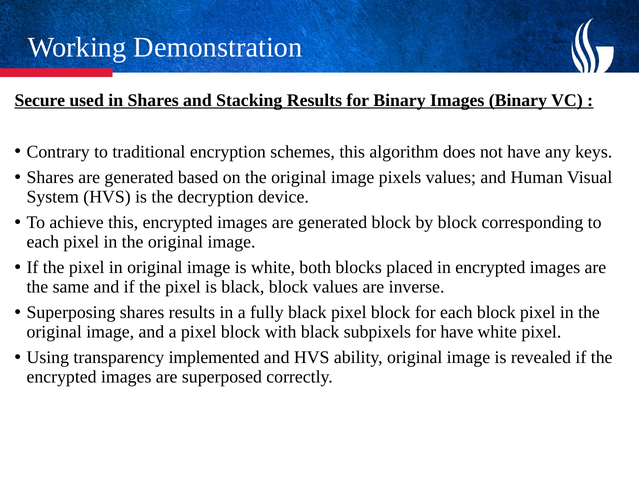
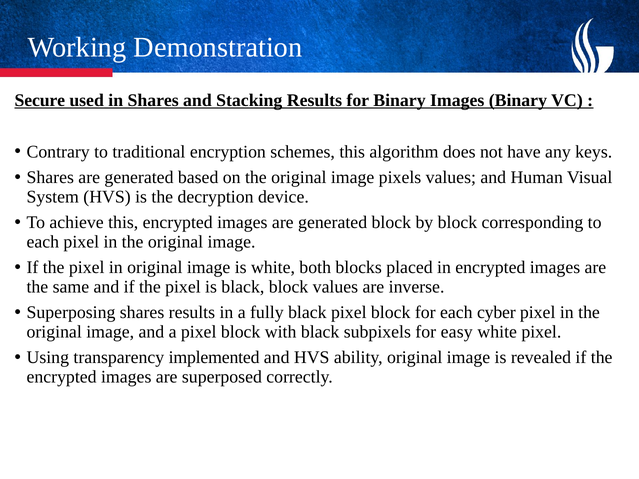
each block: block -> cyber
for have: have -> easy
